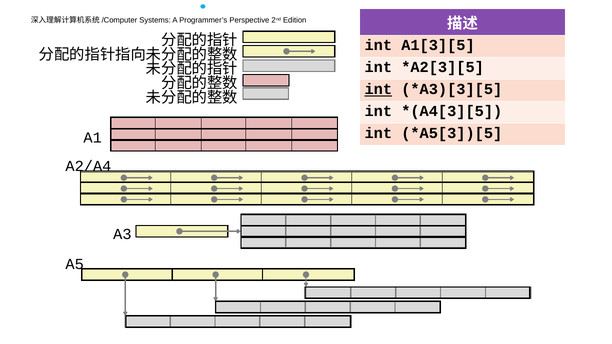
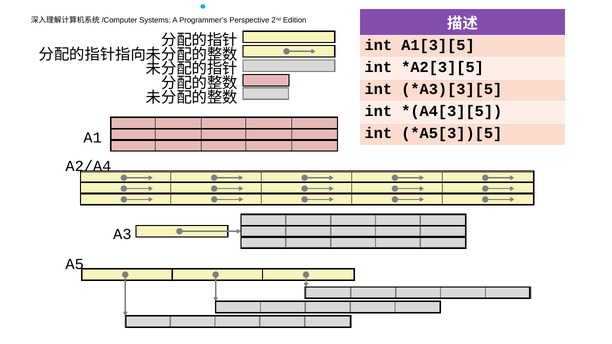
int at (378, 89) underline: present -> none
